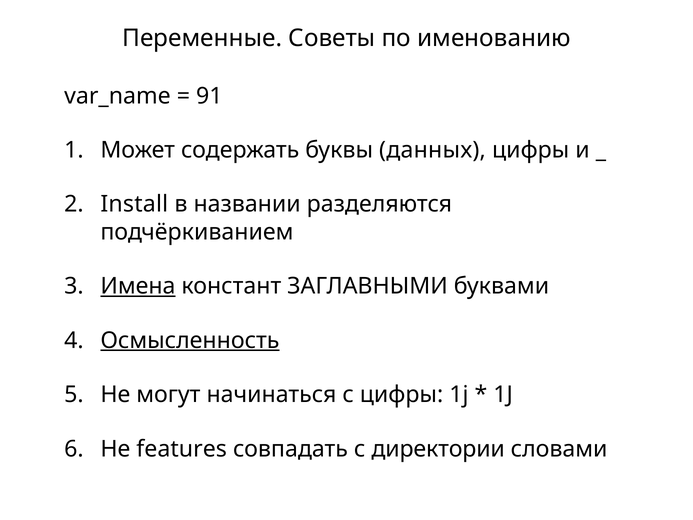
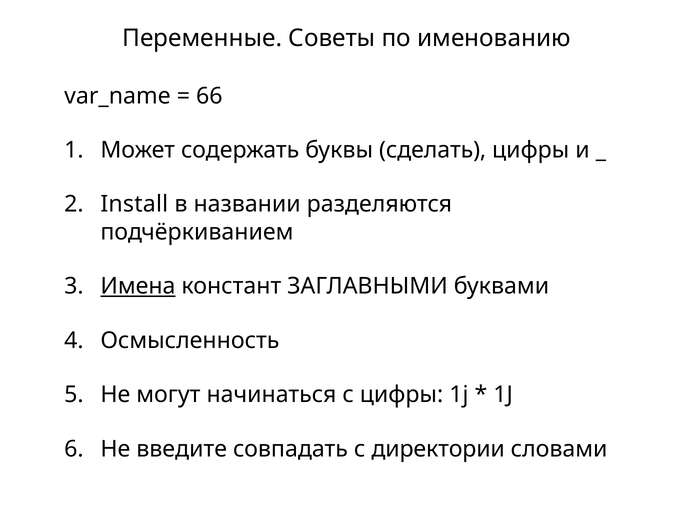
91: 91 -> 66
данных: данных -> сделать
Осмысленность underline: present -> none
features: features -> введите
